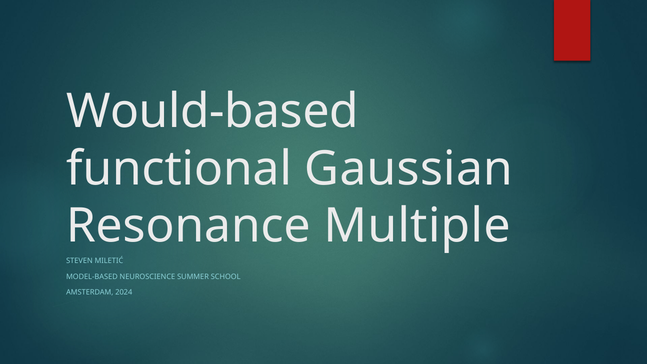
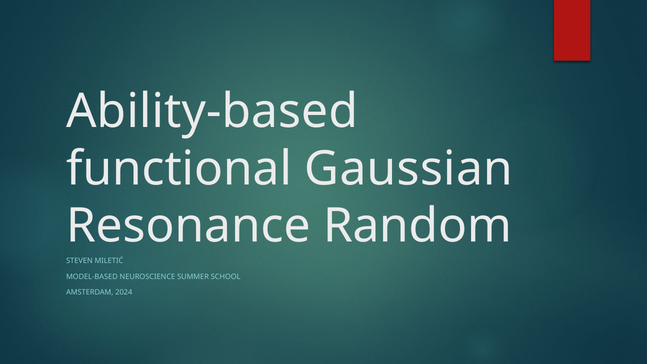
Would-based: Would-based -> Ability-based
Multiple: Multiple -> Random
